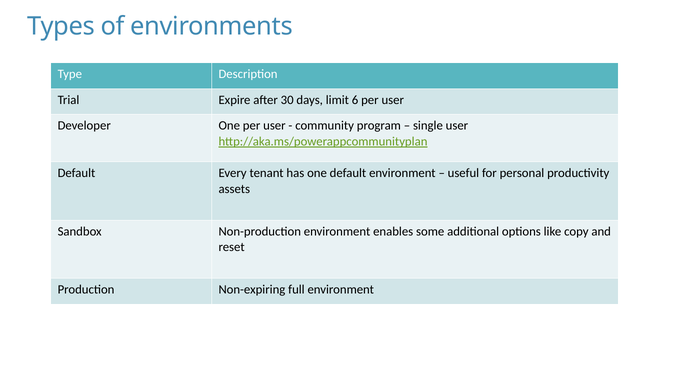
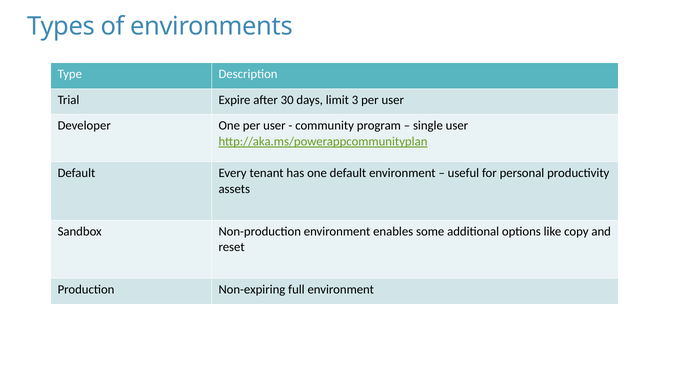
6: 6 -> 3
